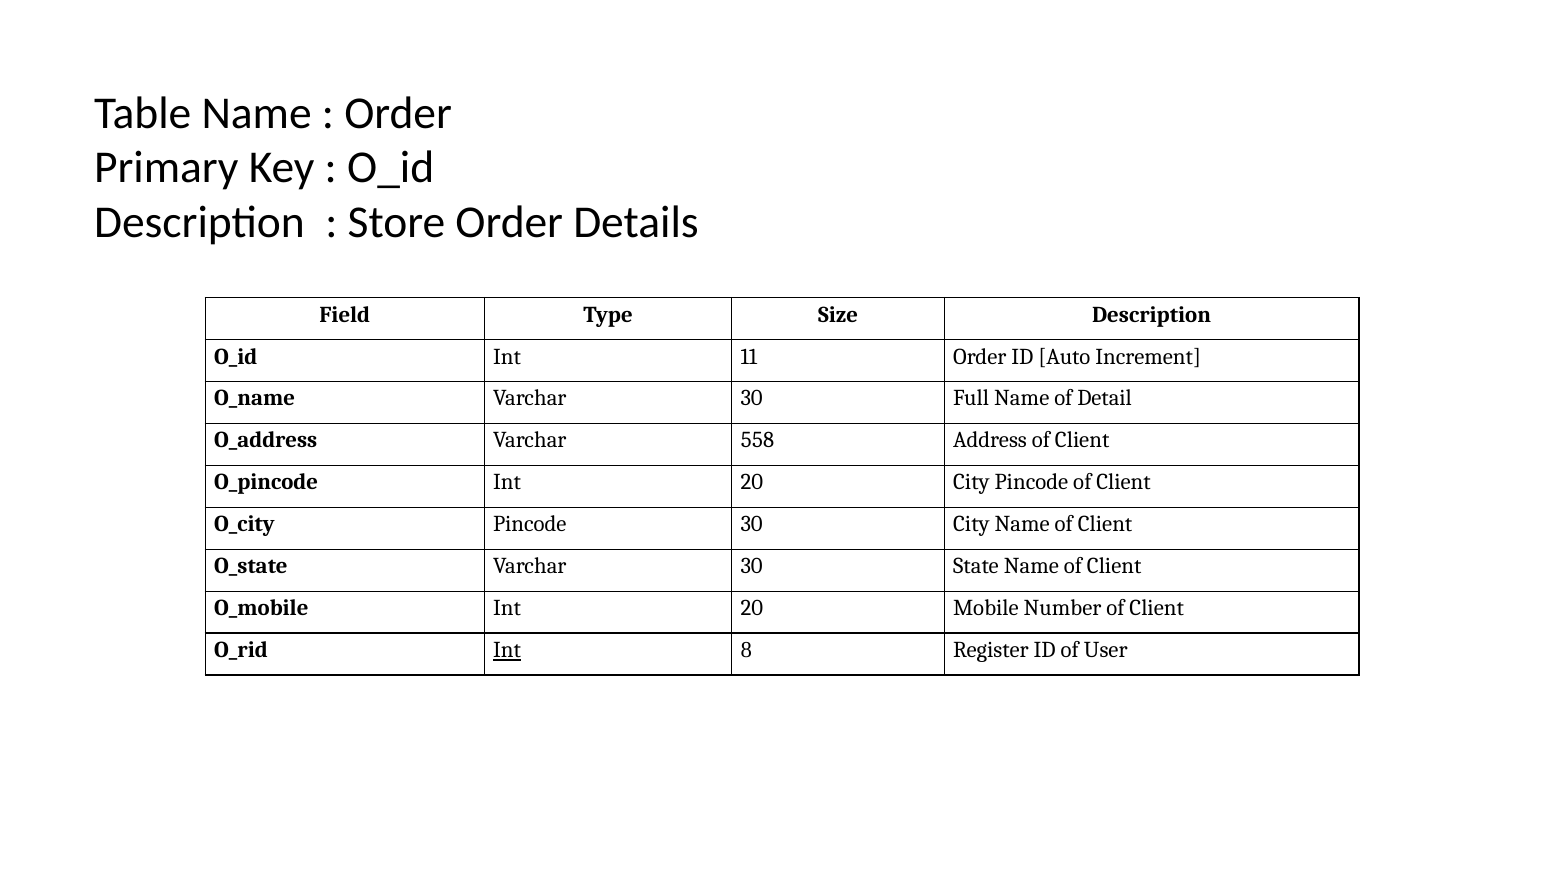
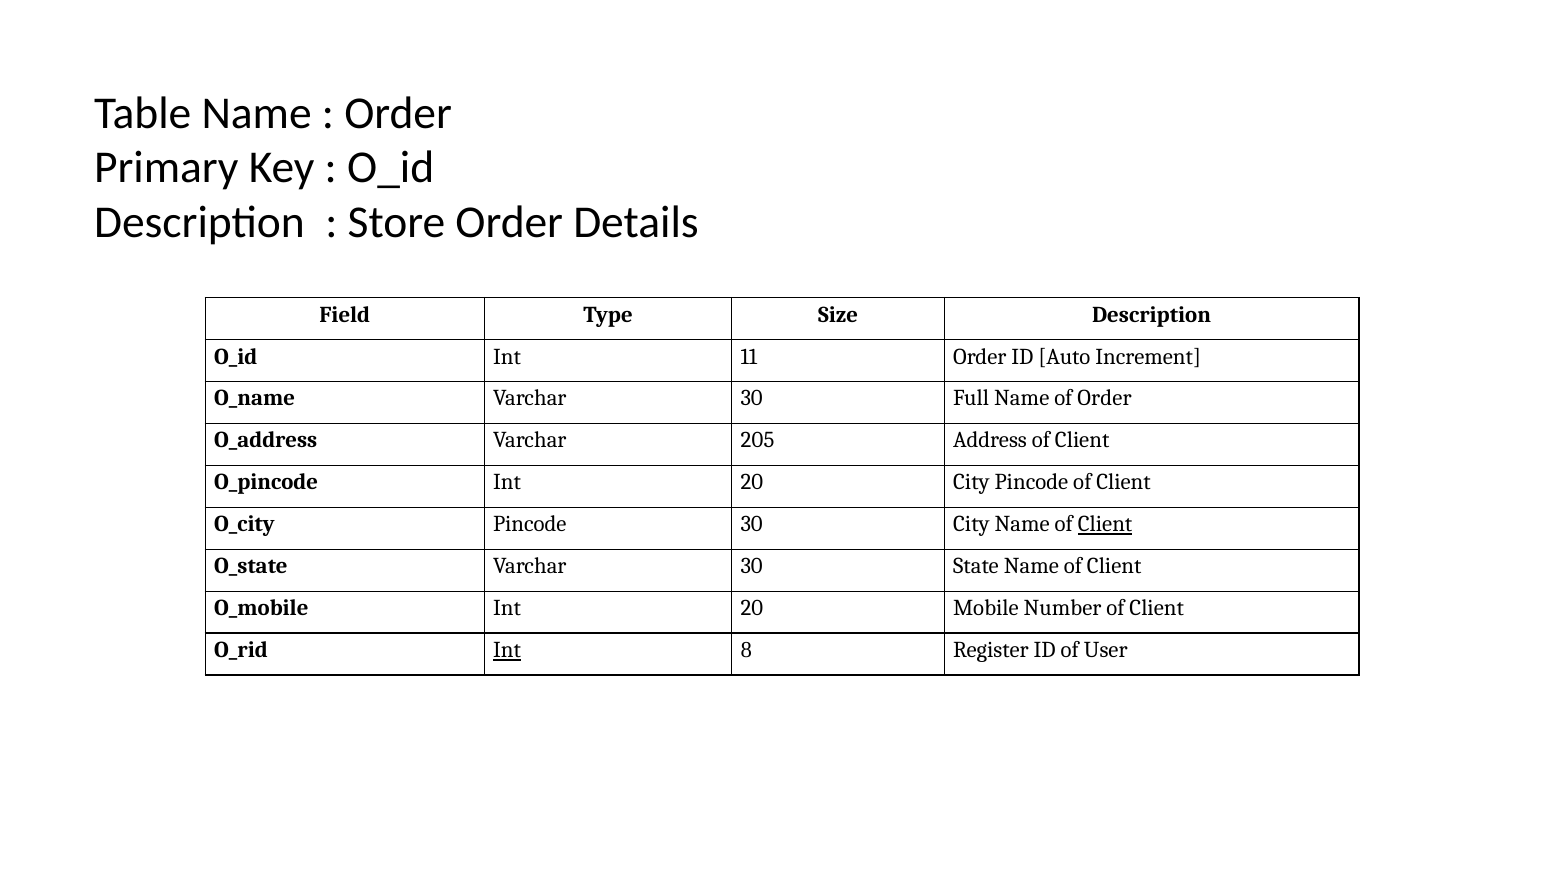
of Detail: Detail -> Order
558: 558 -> 205
Client at (1105, 524) underline: none -> present
